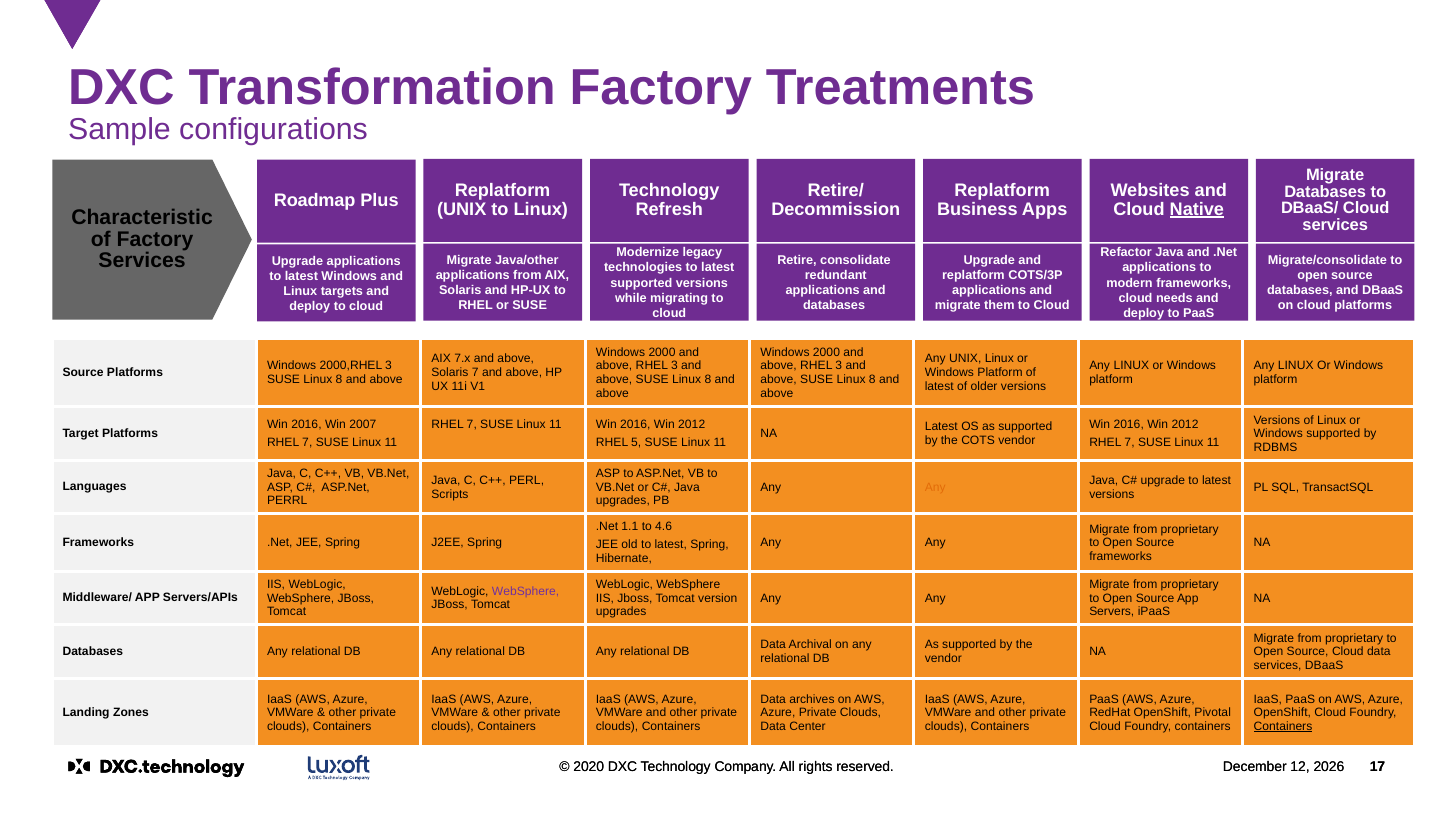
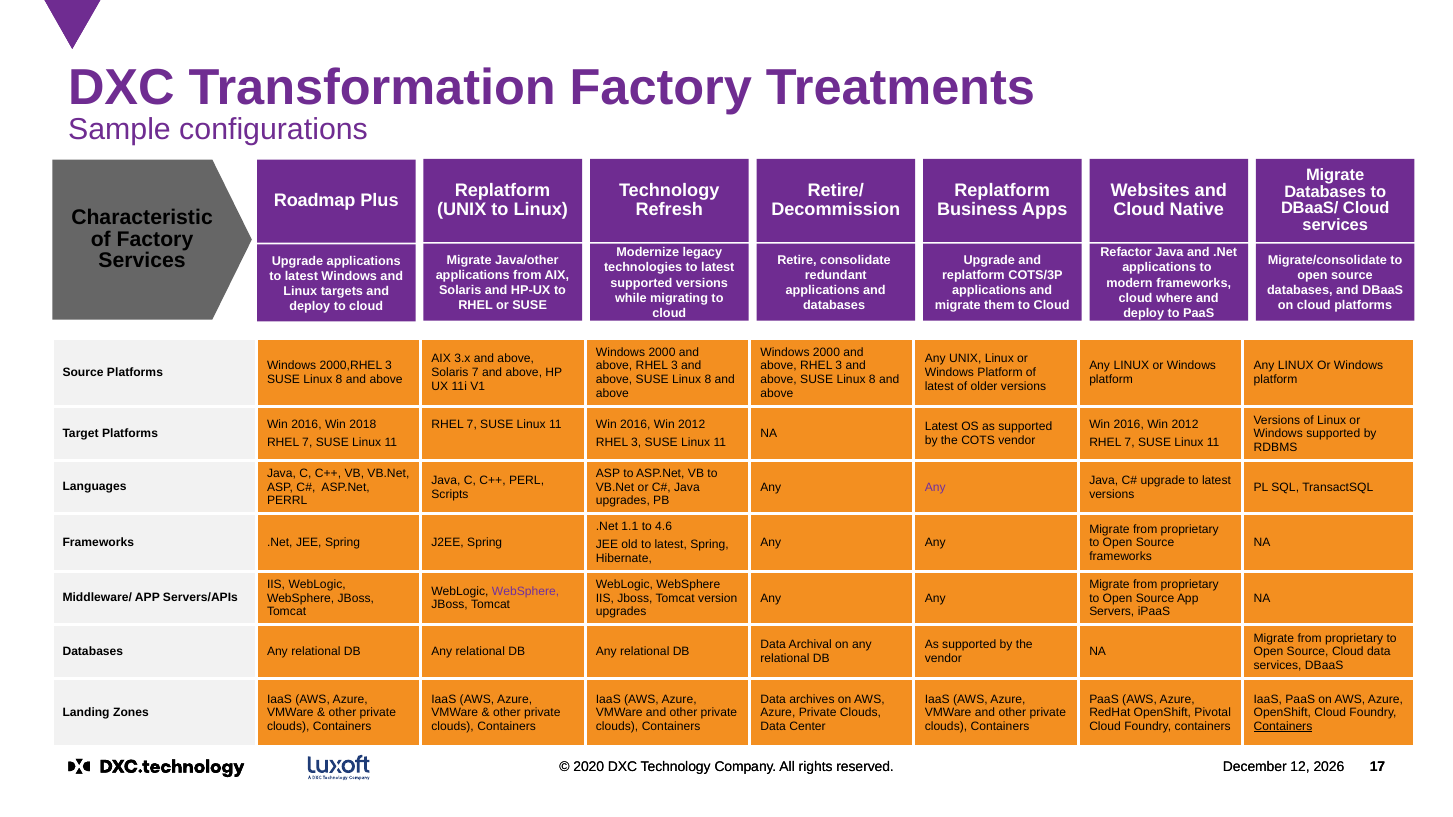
Native underline: present -> none
needs: needs -> where
7.x: 7.x -> 3.x
2007: 2007 -> 2018
5 at (636, 443): 5 -> 3
Any at (935, 487) colour: orange -> purple
